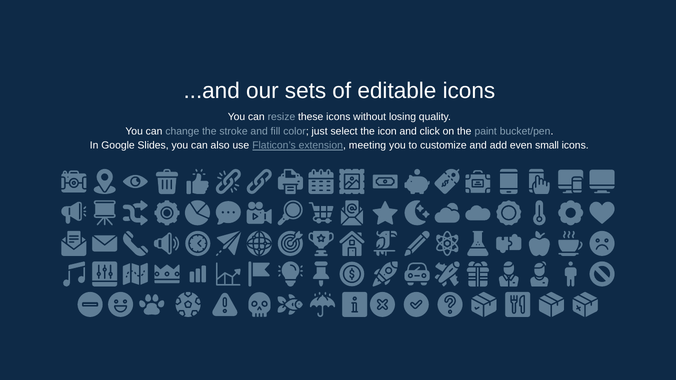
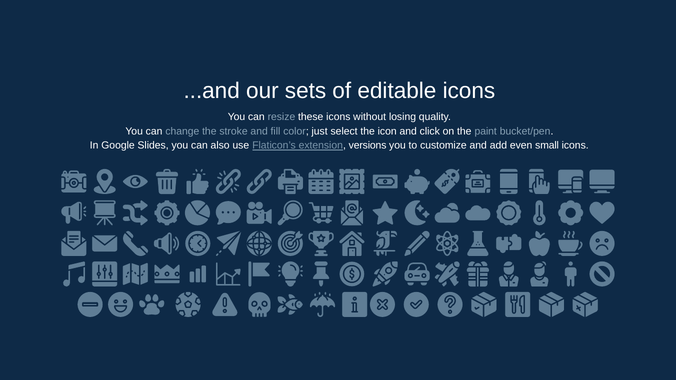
meeting: meeting -> versions
